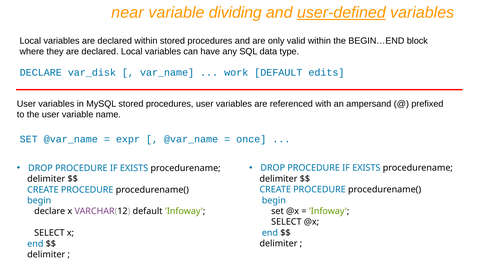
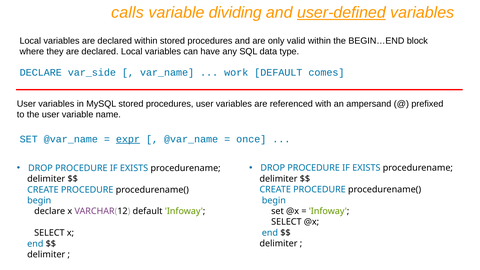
near: near -> calls
var_disk: var_disk -> var_side
edits: edits -> comes
expr underline: none -> present
